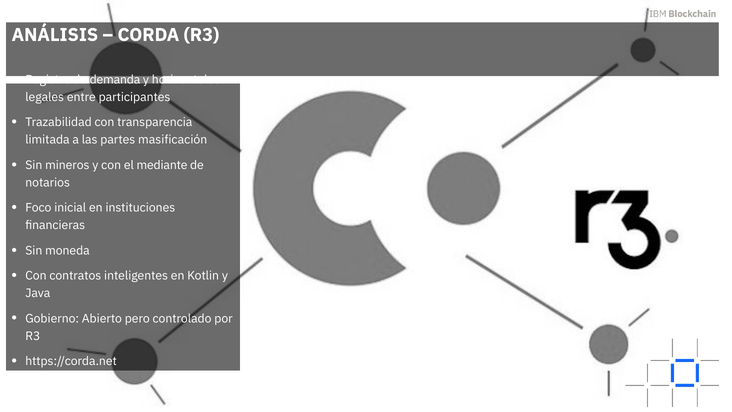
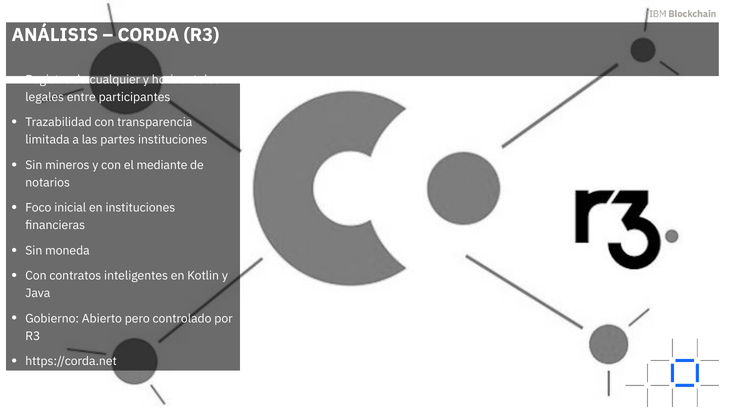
demanda: demanda -> cualquier
partes masificación: masificación -> instituciones
